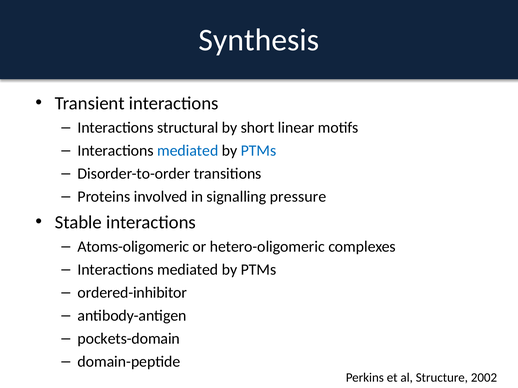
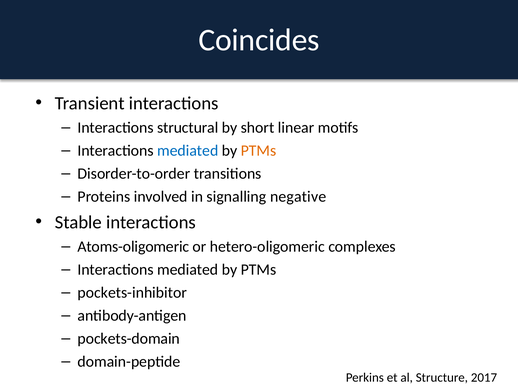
Synthesis: Synthesis -> Coincides
PTMs at (259, 151) colour: blue -> orange
pressure: pressure -> negative
ordered-inhibitor: ordered-inhibitor -> pockets-inhibitor
2002: 2002 -> 2017
